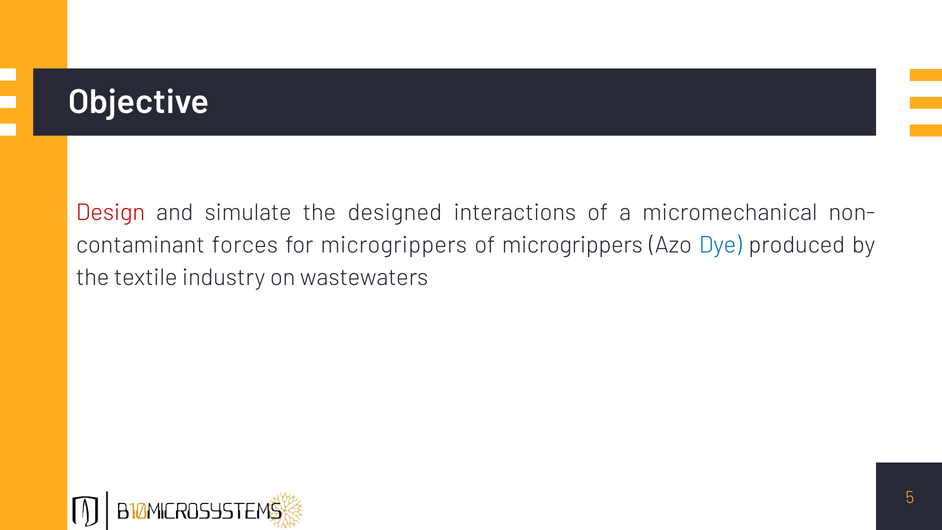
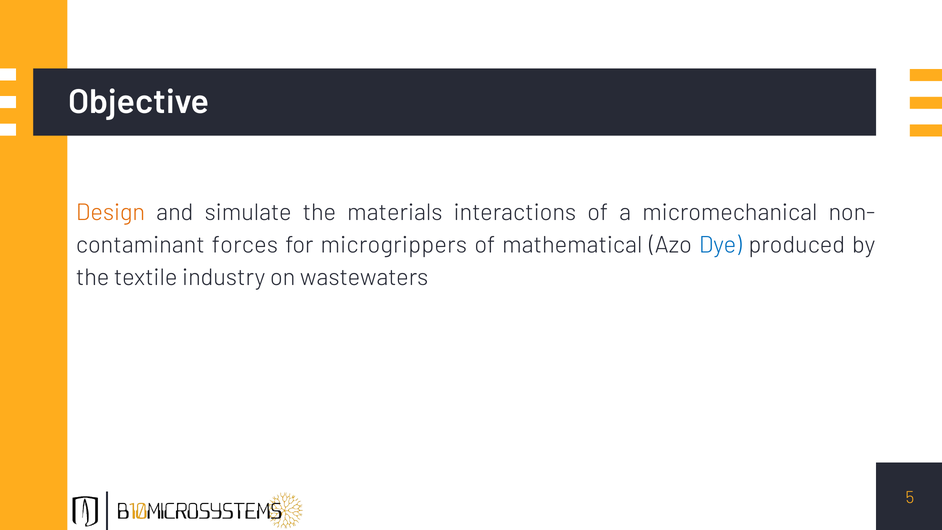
Design colour: red -> orange
designed: designed -> materials
of microgrippers: microgrippers -> mathematical
